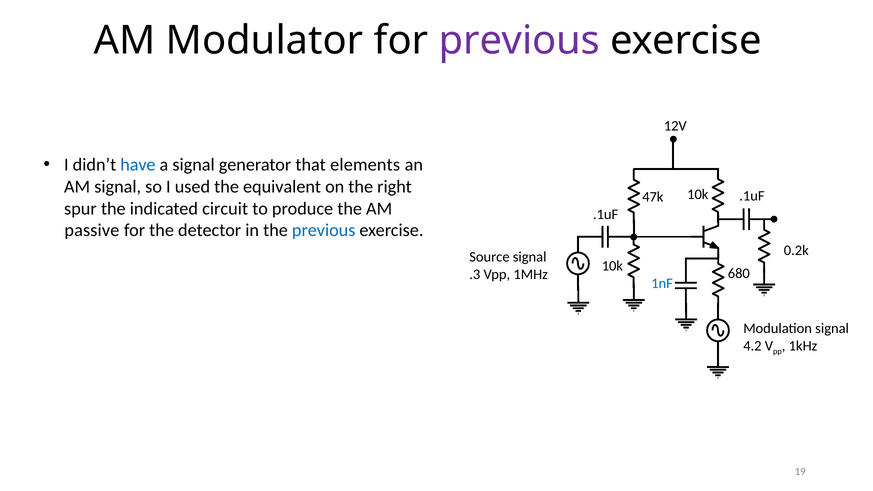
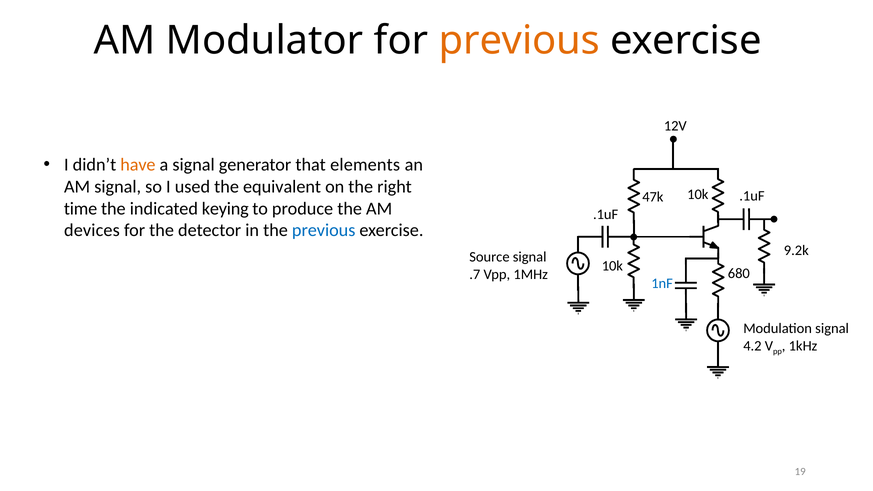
previous at (519, 41) colour: purple -> orange
have colour: blue -> orange
spur: spur -> time
circuit: circuit -> keying
passive: passive -> devices
0.2k: 0.2k -> 9.2k
.3: .3 -> .7
